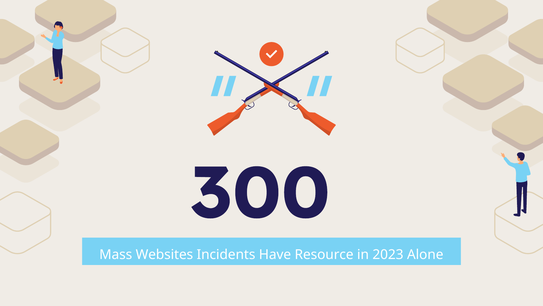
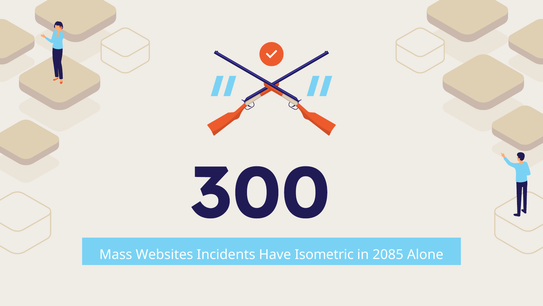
Resource: Resource -> Isometric
2023: 2023 -> 2085
